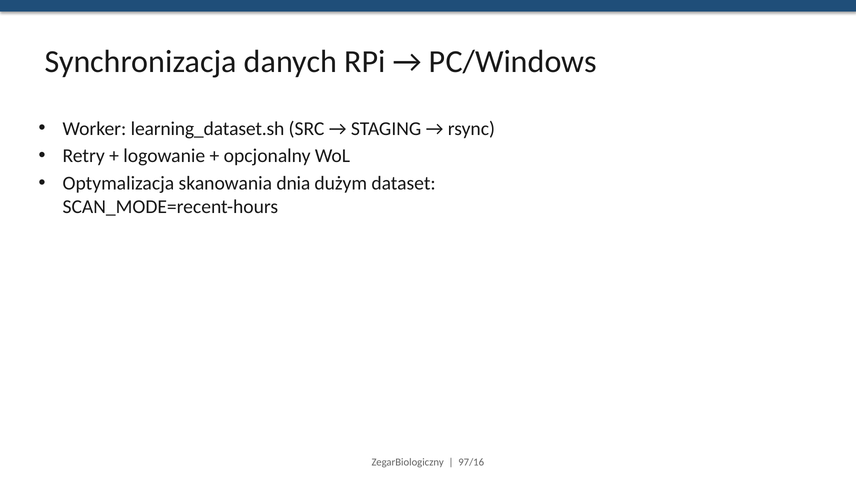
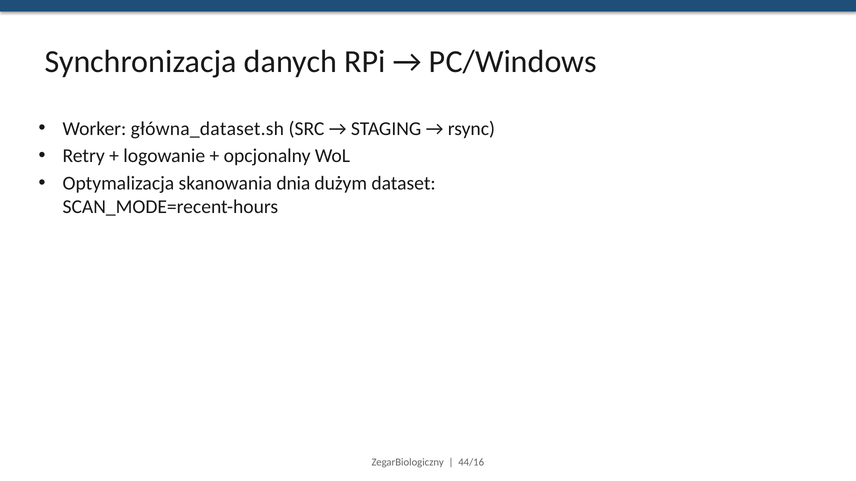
learning_dataset.sh: learning_dataset.sh -> główna_dataset.sh
97/16: 97/16 -> 44/16
